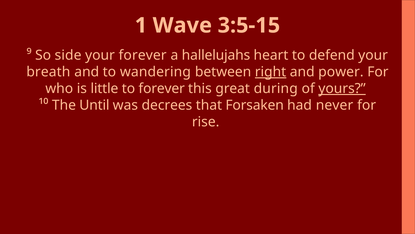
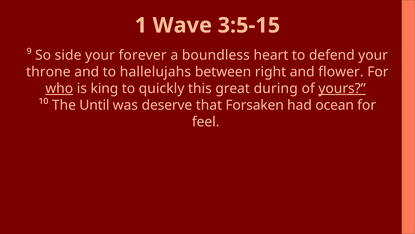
hallelujahs: hallelujahs -> boundless
breath: breath -> throne
wandering: wandering -> hallelujahs
right underline: present -> none
power: power -> flower
who underline: none -> present
little: little -> king
to forever: forever -> quickly
decrees: decrees -> deserve
never: never -> ocean
rise: rise -> feel
